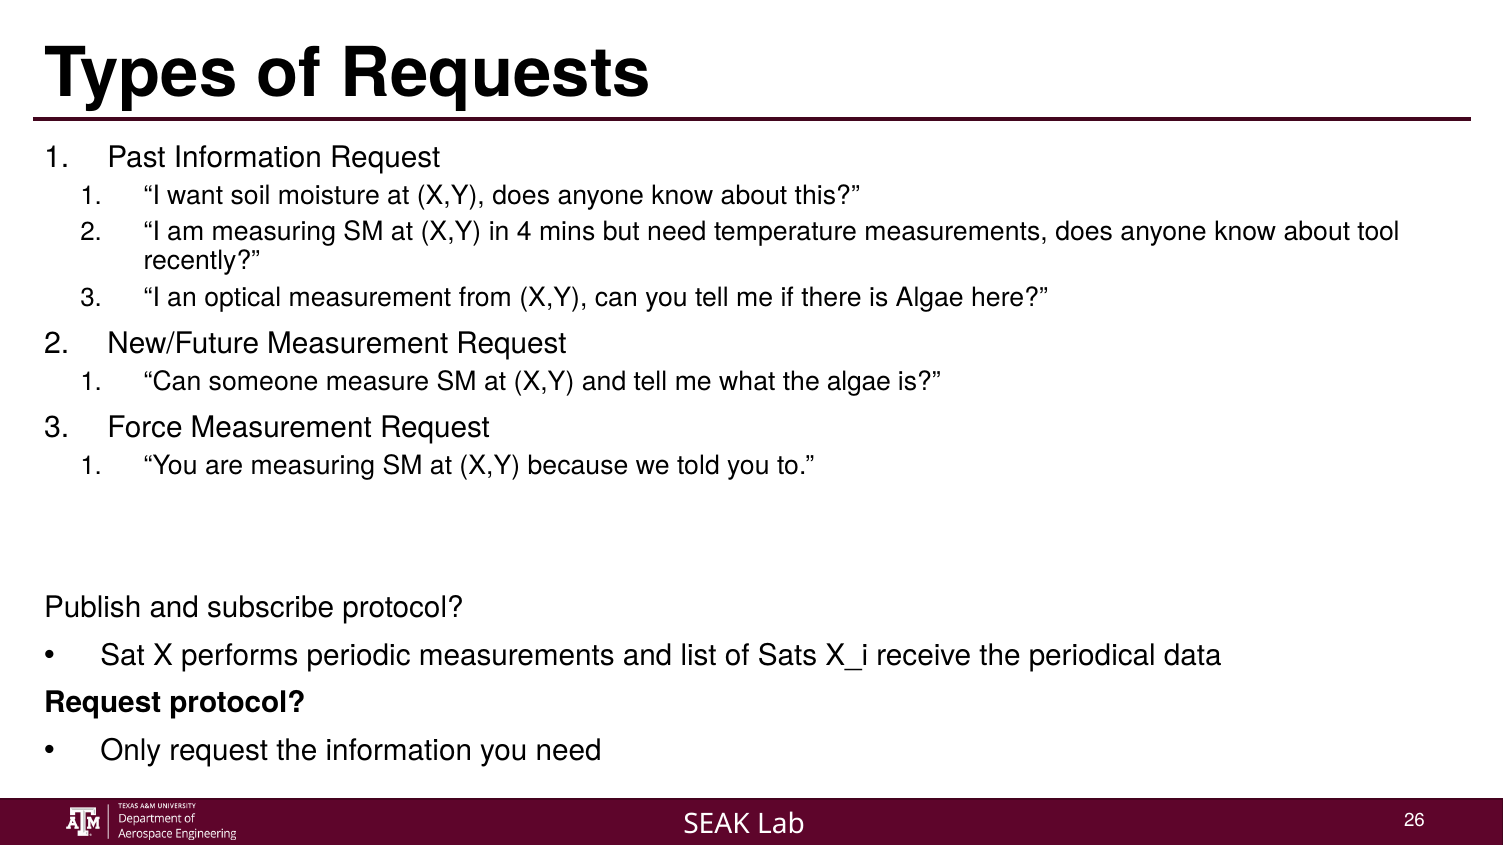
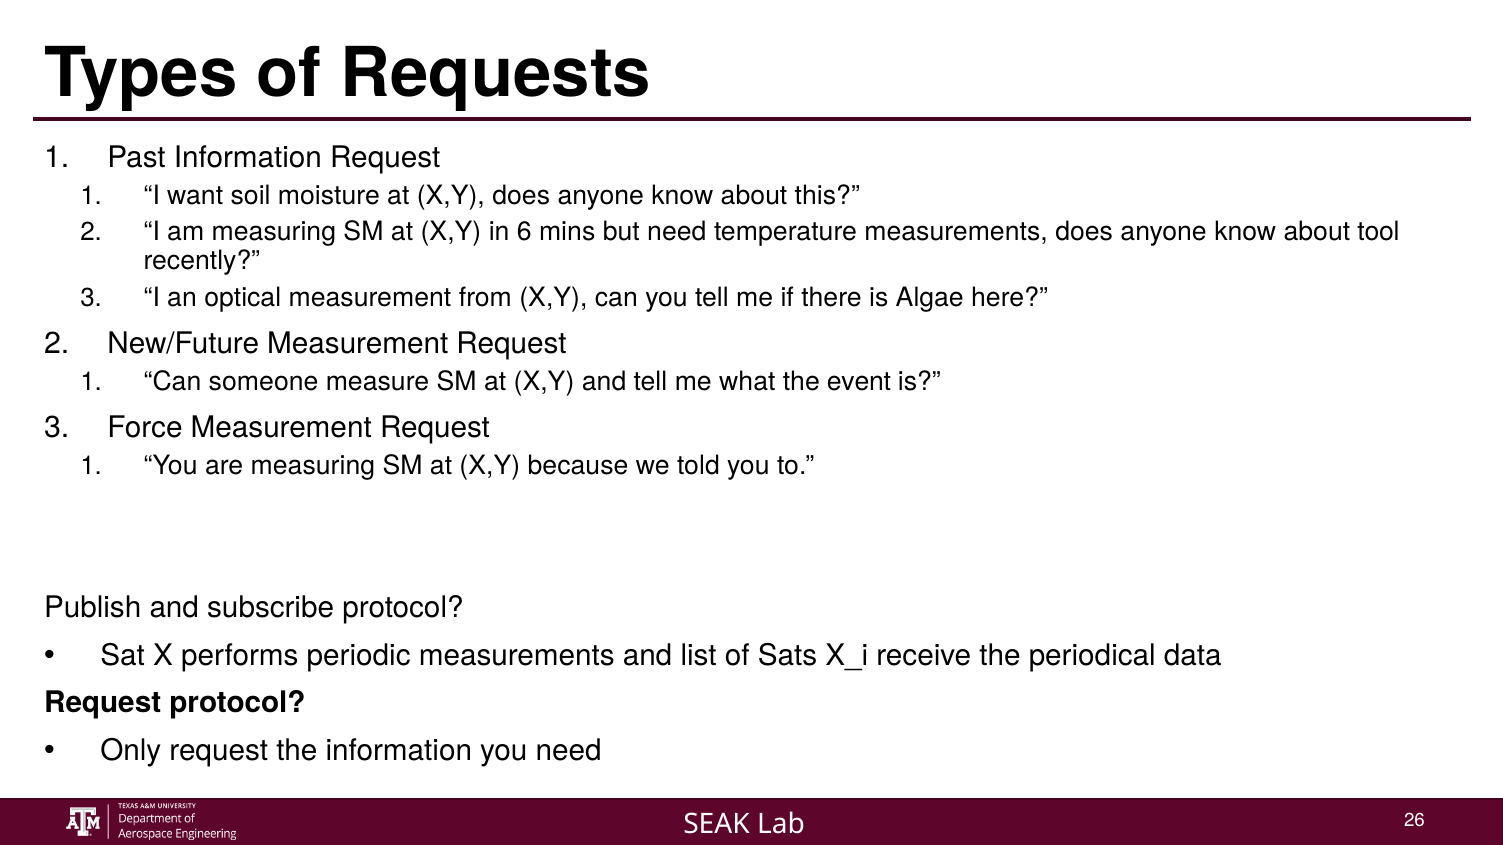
4: 4 -> 6
the algae: algae -> event
